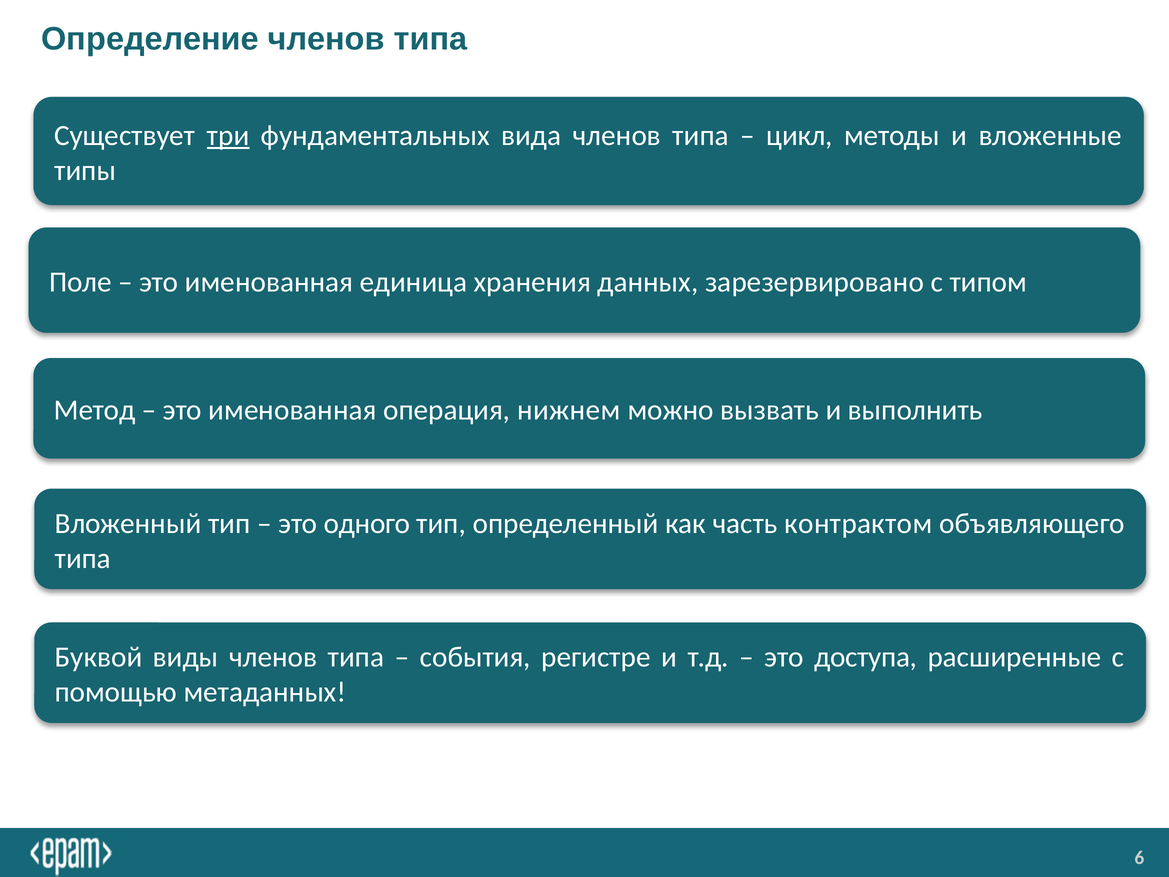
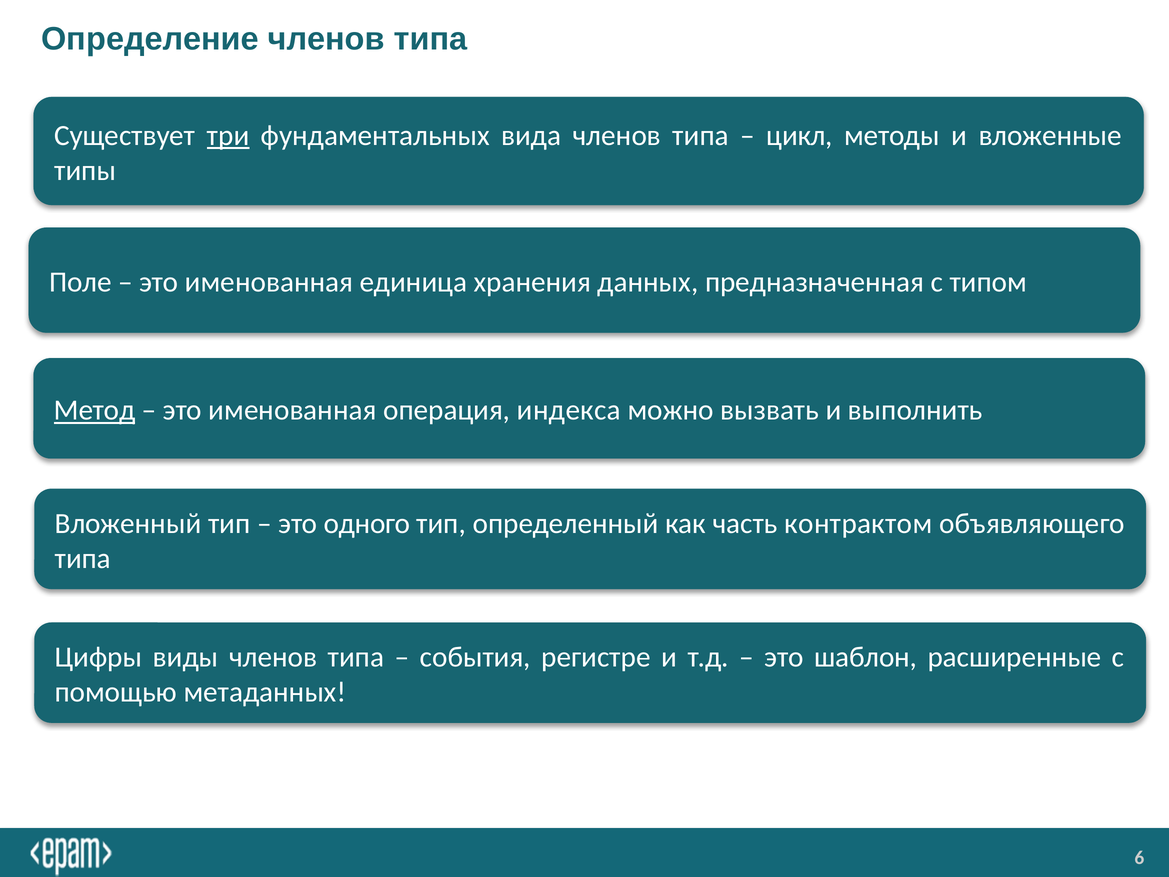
зарезервировано: зарезервировано -> предназначенная
Метод underline: none -> present
нижнем: нижнем -> индекса
Буквой: Буквой -> Цифры
доступа: доступа -> шаблон
